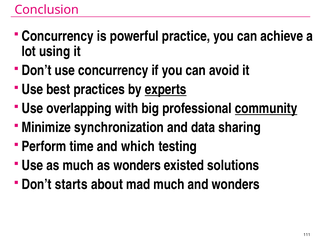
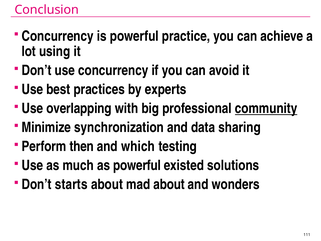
experts underline: present -> none
time: time -> then
as wonders: wonders -> powerful
mad much: much -> about
